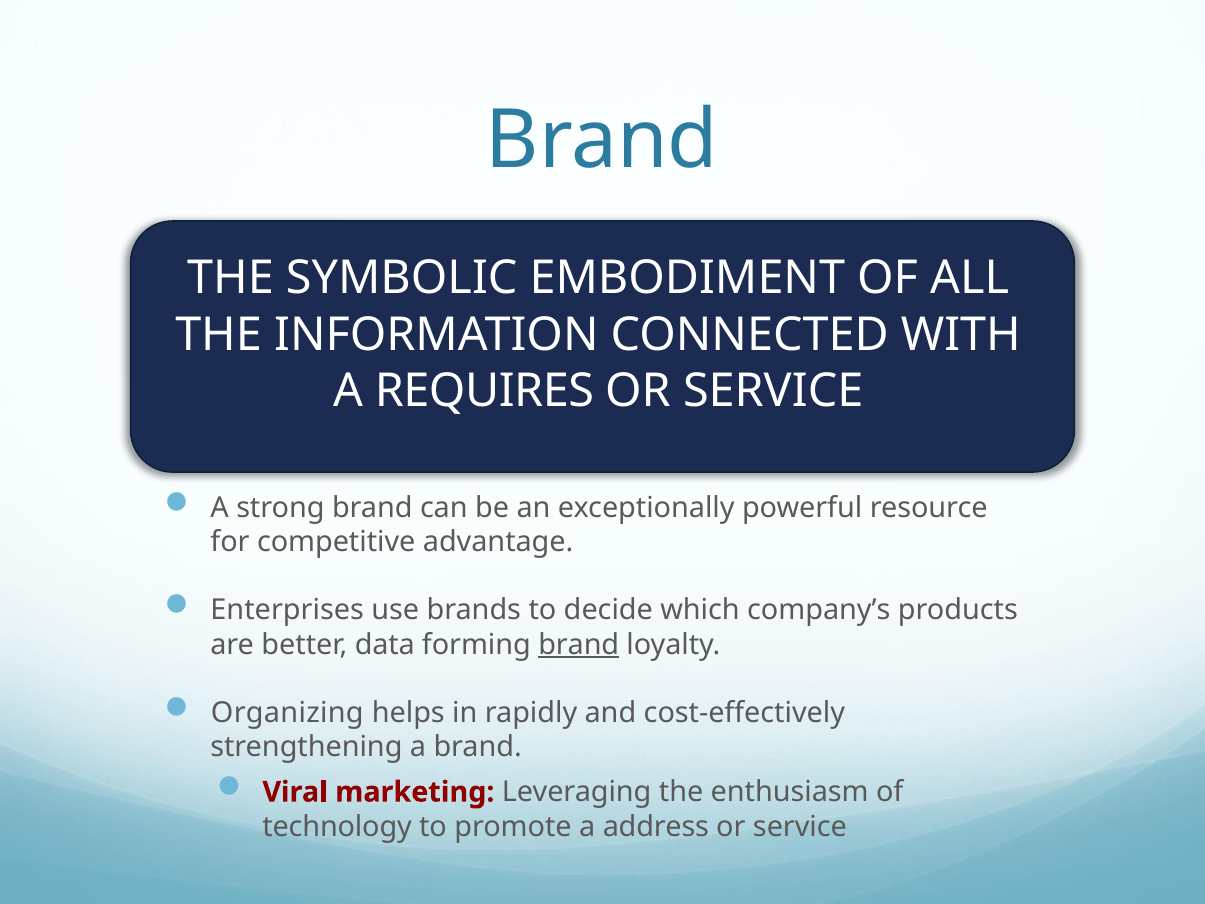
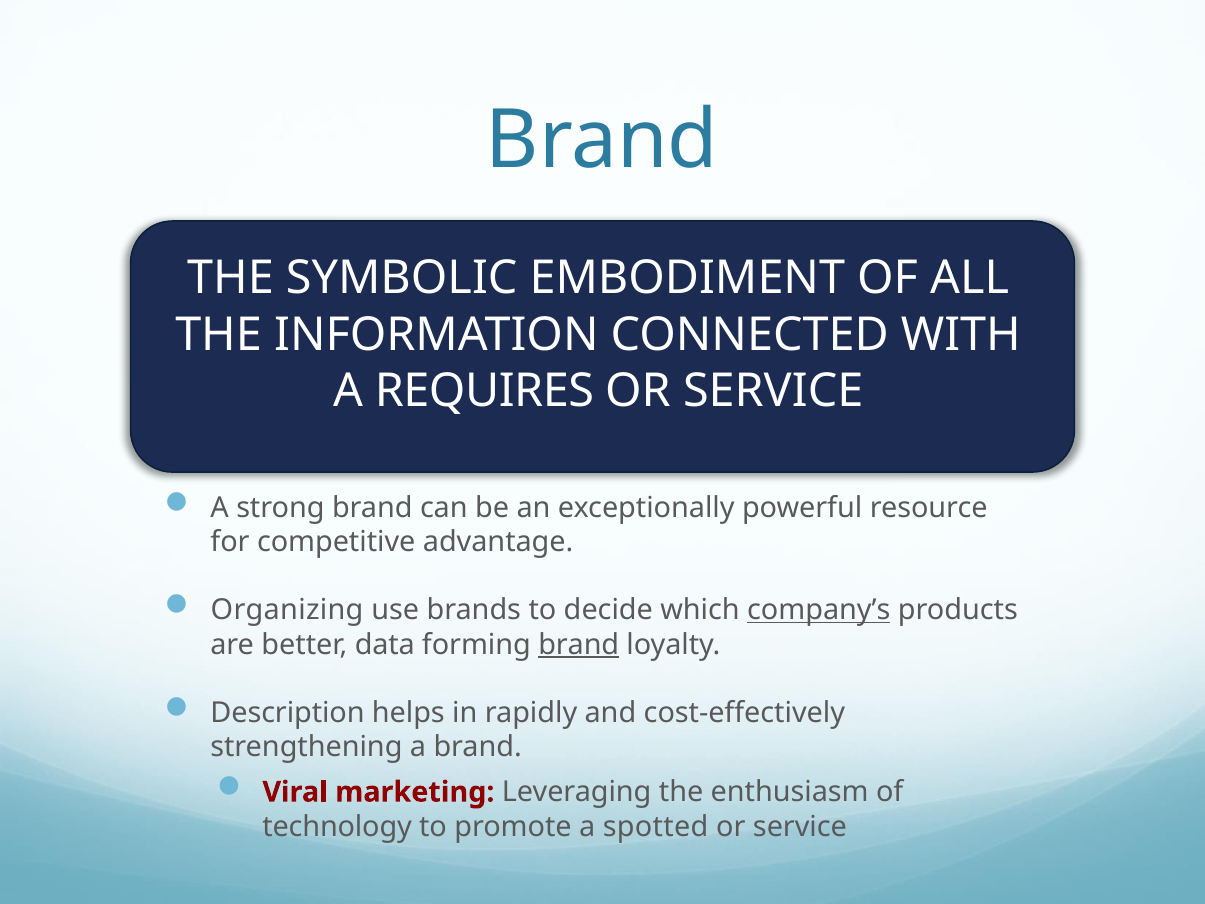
Enterprises: Enterprises -> Organizing
company’s underline: none -> present
Organizing: Organizing -> Description
address: address -> spotted
